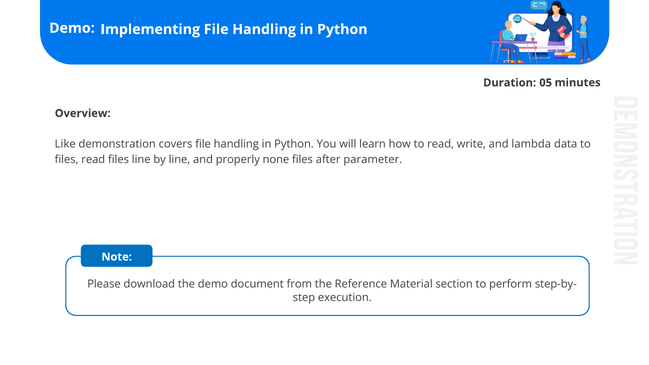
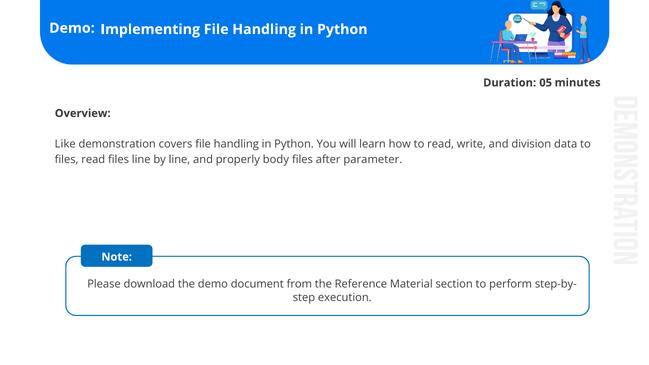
lambda: lambda -> division
none: none -> body
